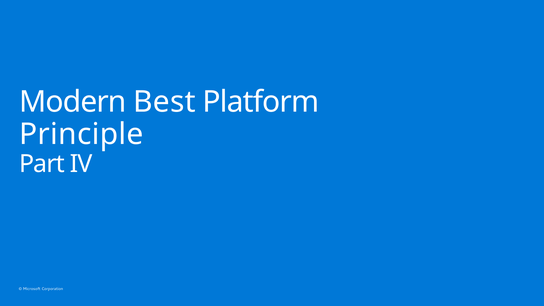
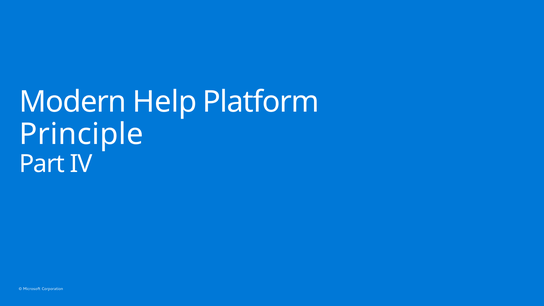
Best: Best -> Help
